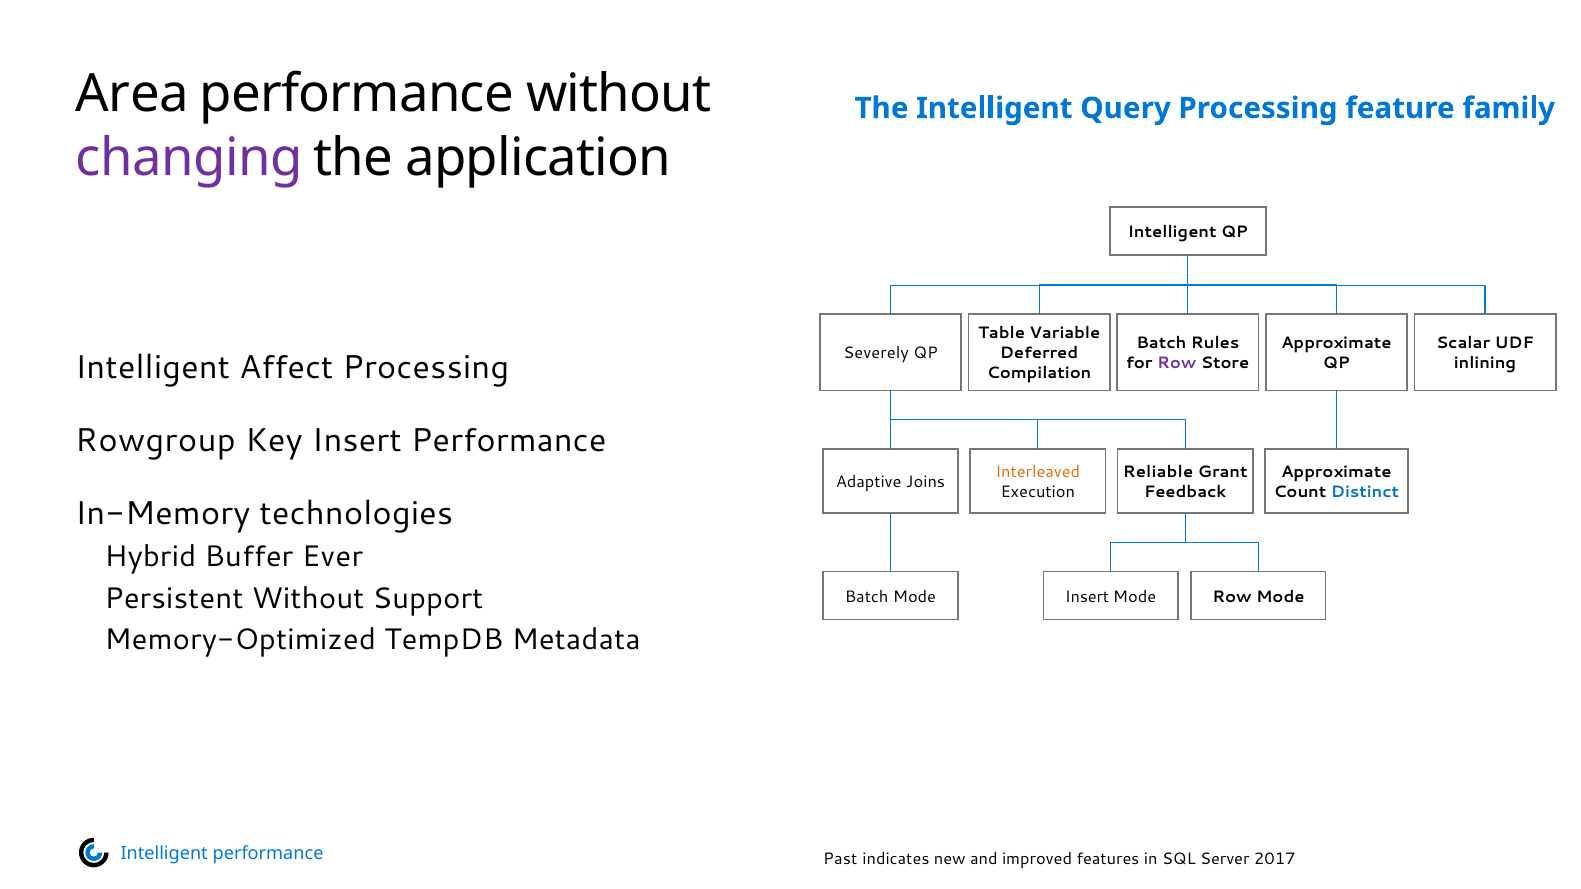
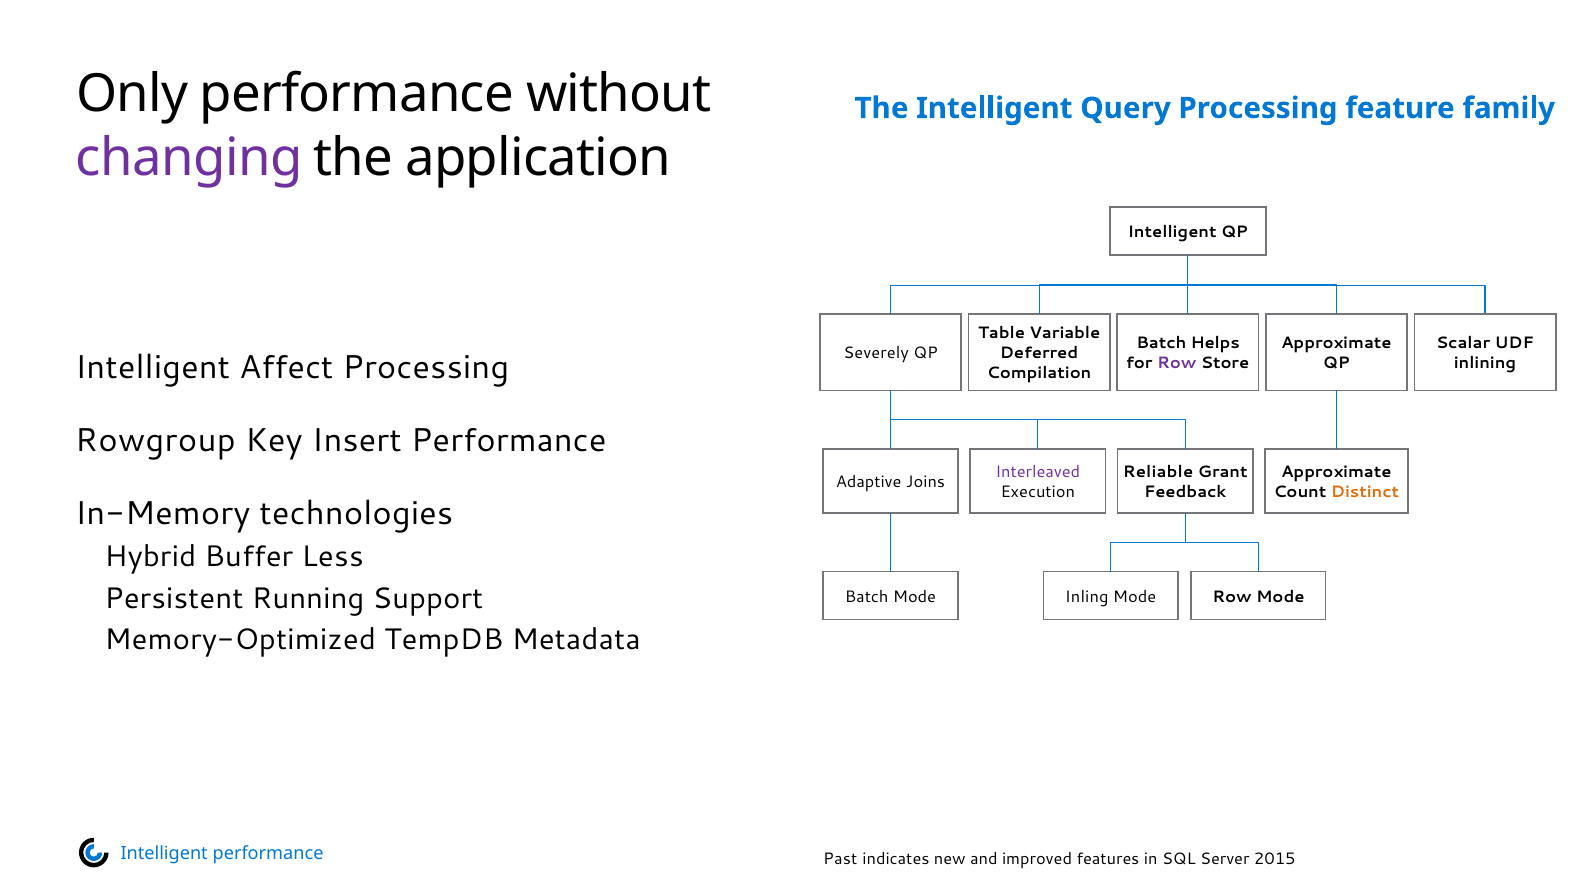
Area: Area -> Only
Rules: Rules -> Helps
Interleaved colour: orange -> purple
Distinct colour: blue -> orange
Ever: Ever -> Less
Persistent Without: Without -> Running
Insert at (1087, 597): Insert -> Inling
2017: 2017 -> 2015
